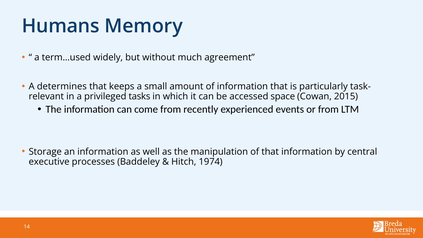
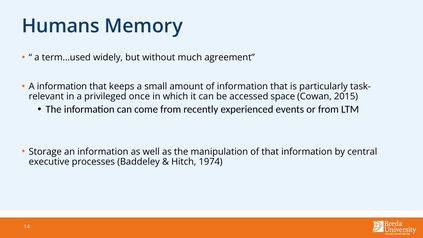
A determines: determines -> information
tasks: tasks -> once
